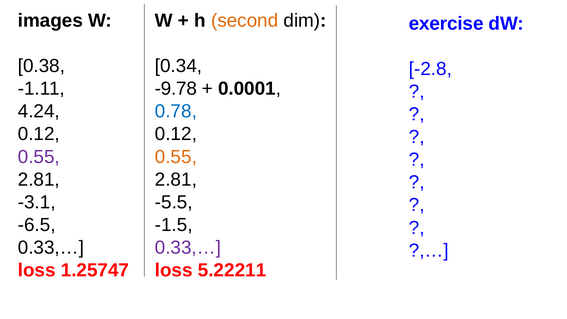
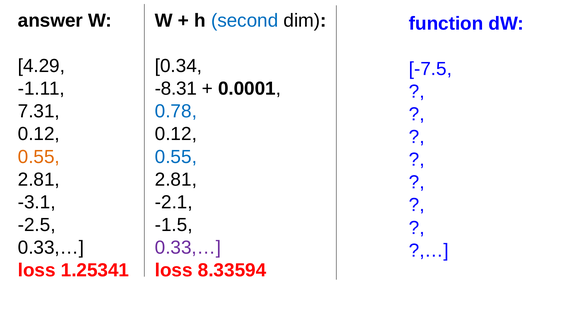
images: images -> answer
second colour: orange -> blue
exercise: exercise -> function
0.38: 0.38 -> 4.29
-2.8: -2.8 -> -7.5
-9.78: -9.78 -> -8.31
4.24: 4.24 -> 7.31
0.55 at (39, 157) colour: purple -> orange
0.55 at (176, 157) colour: orange -> blue
-5.5: -5.5 -> -2.1
-6.5: -6.5 -> -2.5
1.25747: 1.25747 -> 1.25341
5.22211: 5.22211 -> 8.33594
